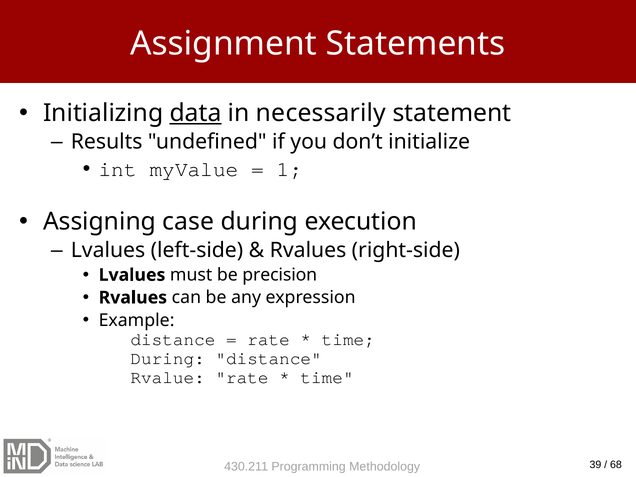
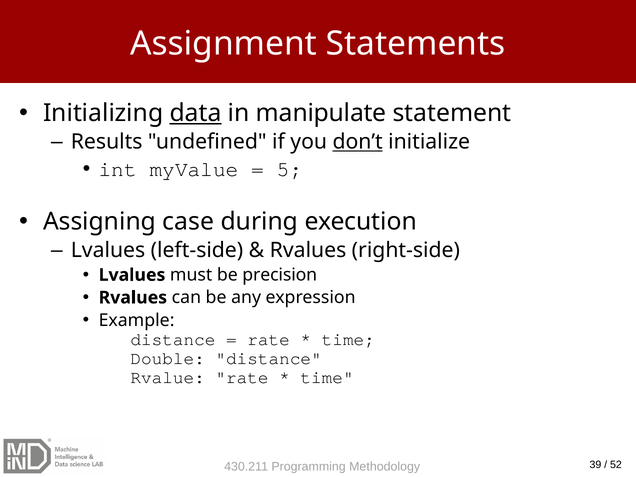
necessarily: necessarily -> manipulate
don’t underline: none -> present
1: 1 -> 5
During at (168, 358): During -> Double
68: 68 -> 52
